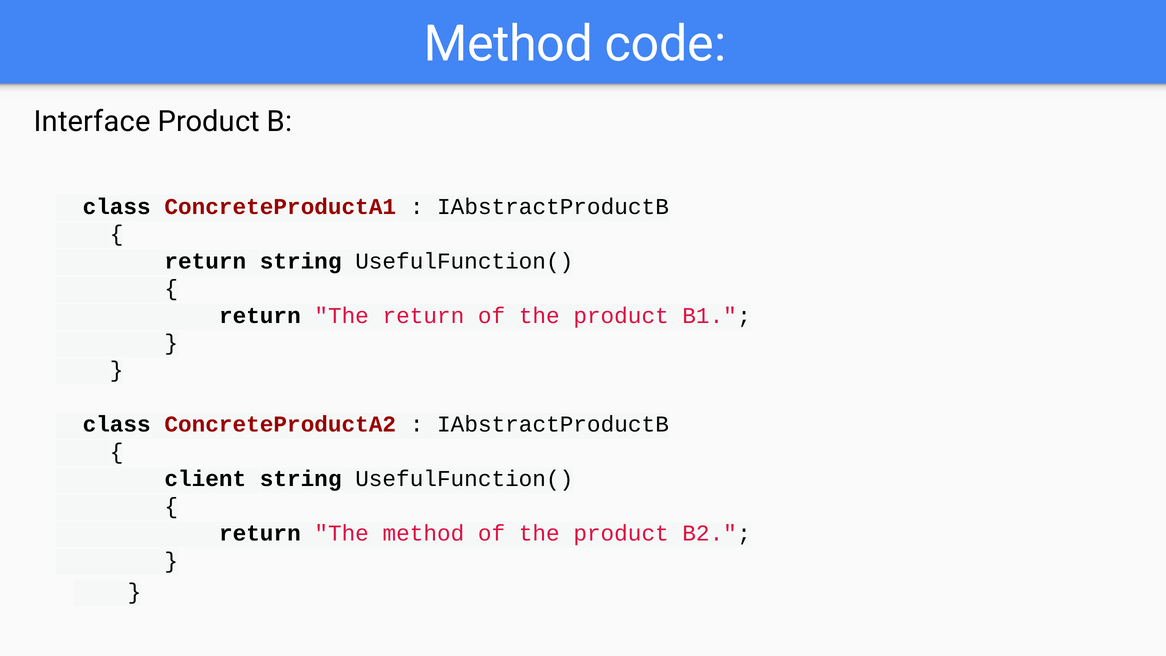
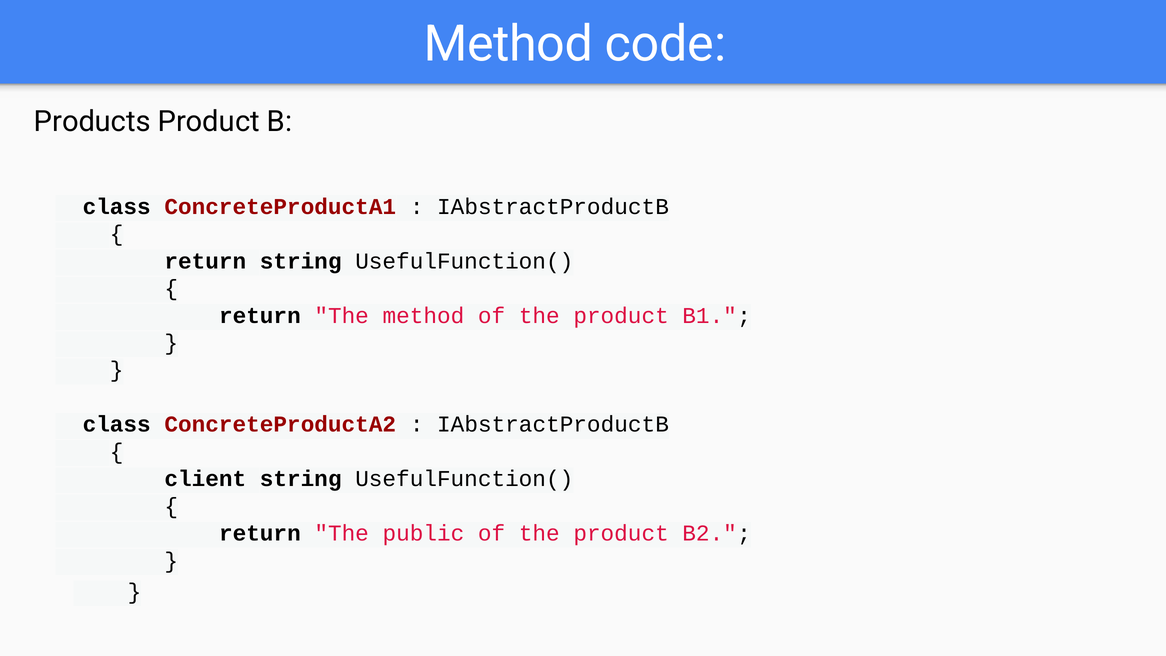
Interface: Interface -> Products
The return: return -> method
The method: method -> public
